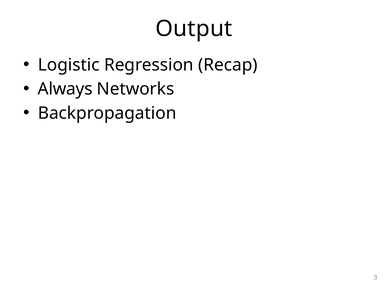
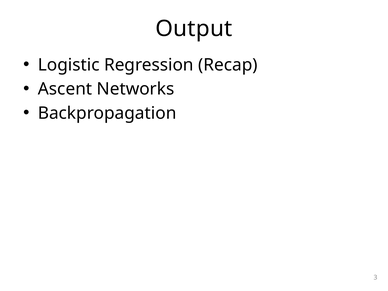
Always: Always -> Ascent
